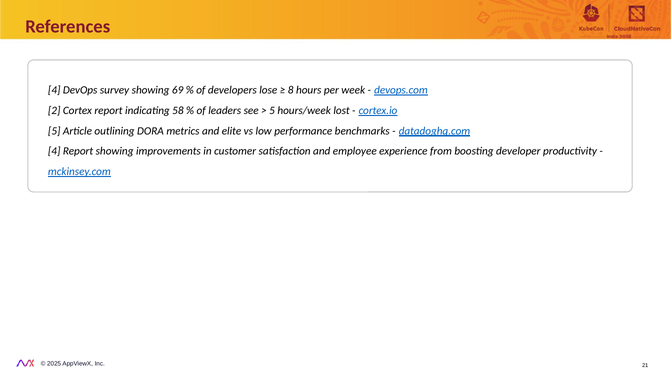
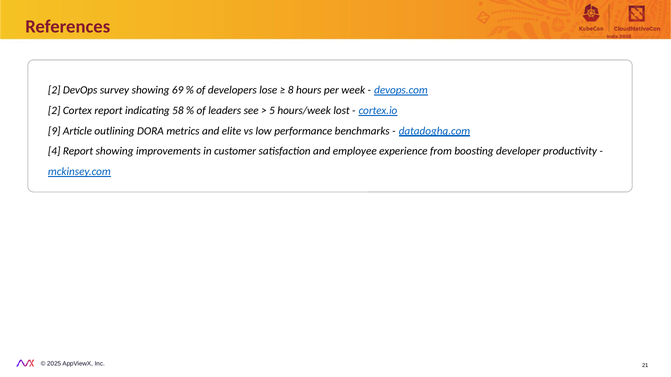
4 at (54, 90): 4 -> 2
5 at (54, 131): 5 -> 9
